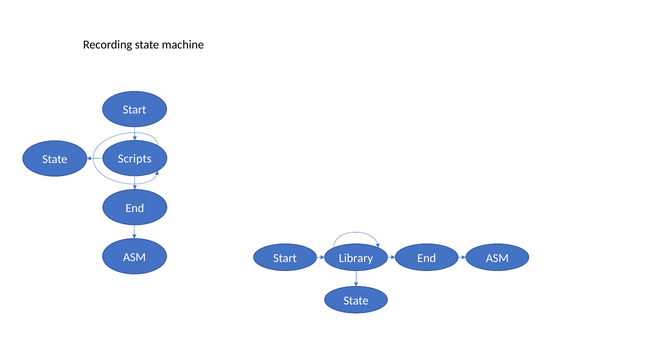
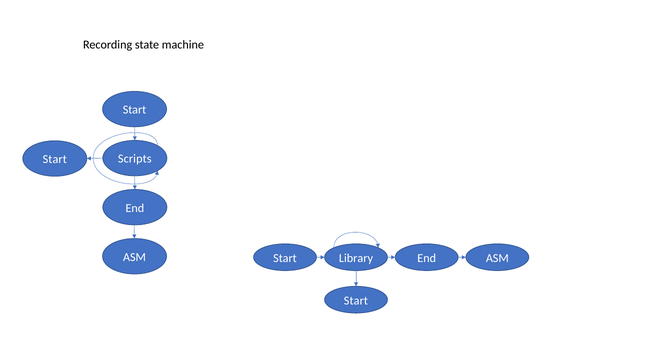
State at (55, 159): State -> Start
State at (356, 300): State -> Start
